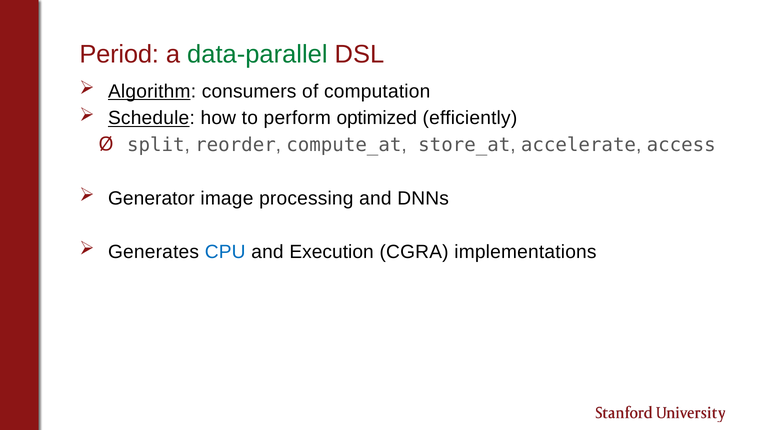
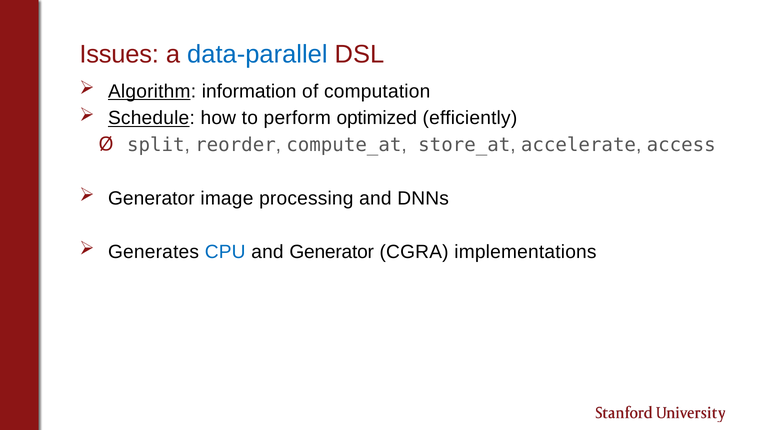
Period: Period -> Issues
data-parallel colour: green -> blue
consumers: consumers -> information
and Execution: Execution -> Generator
